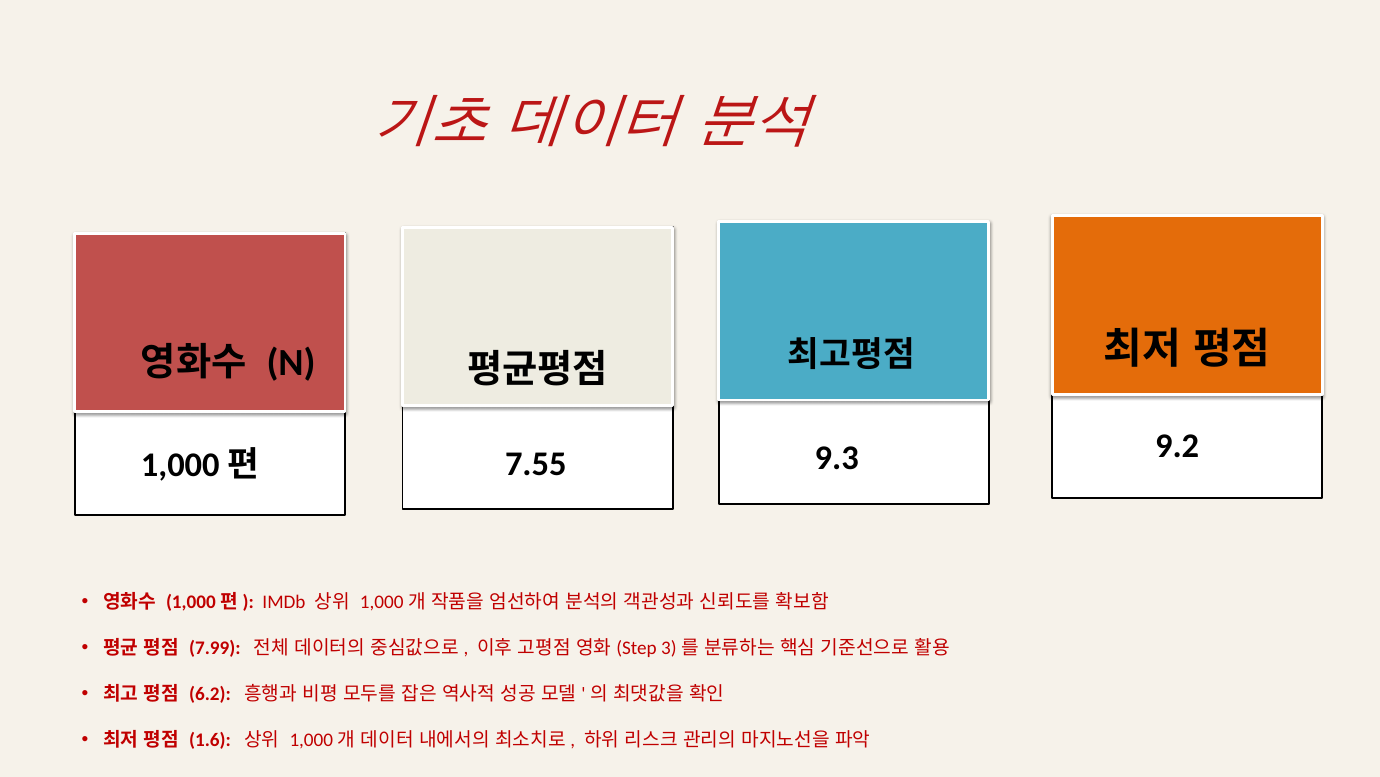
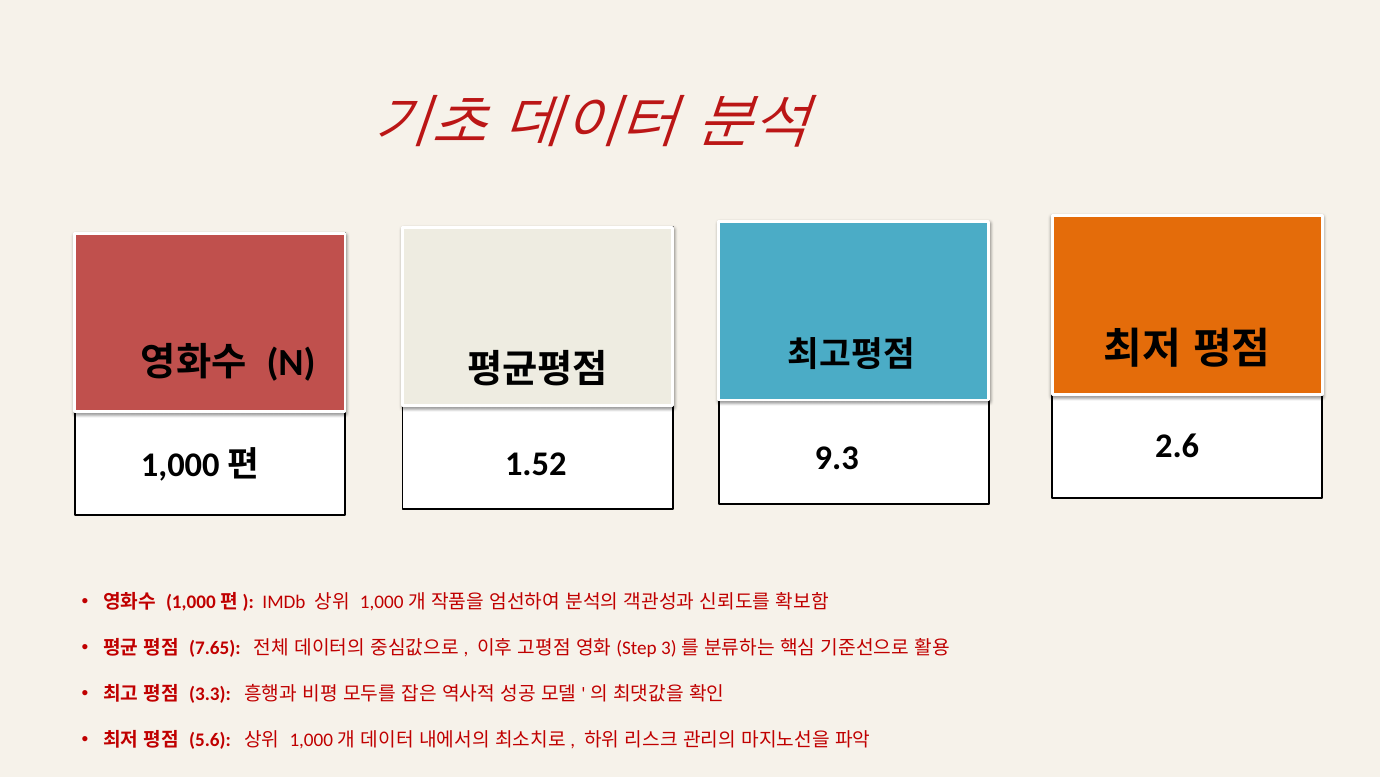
7.55: 7.55 -> 1.52
9.2: 9.2 -> 2.6
7.99: 7.99 -> 7.65
6.2: 6.2 -> 3.3
1.6: 1.6 -> 5.6
